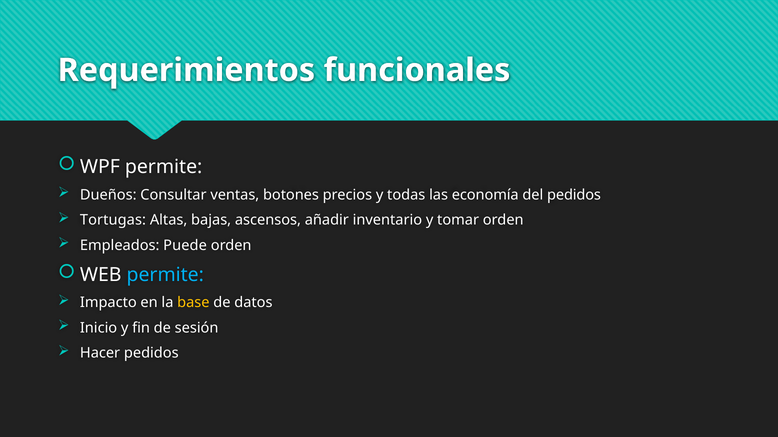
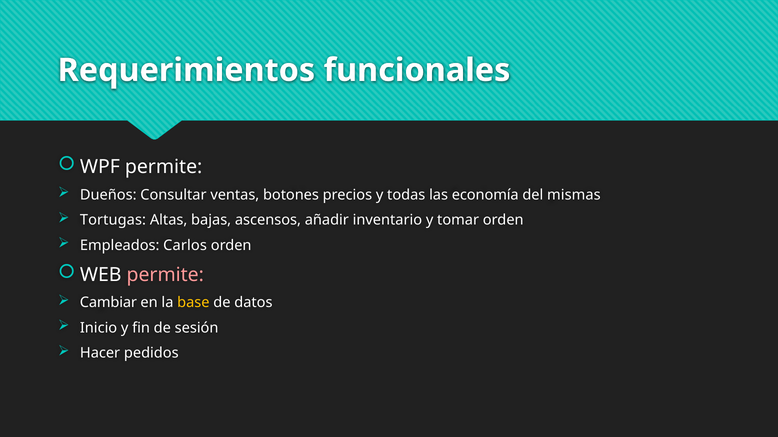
del pedidos: pedidos -> mismas
Puede: Puede -> Carlos
permite at (165, 275) colour: light blue -> pink
Impacto: Impacto -> Cambiar
